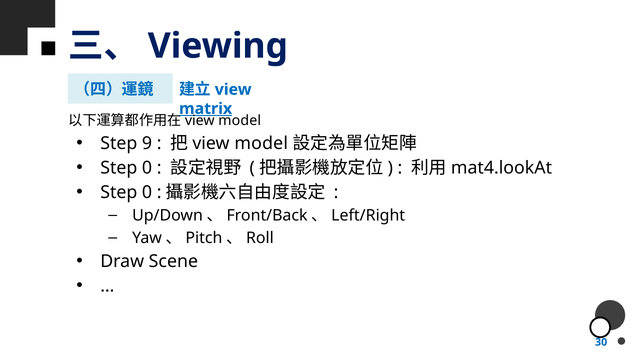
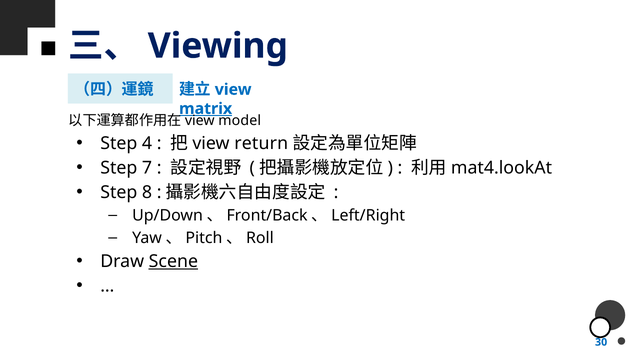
9: 9 -> 4
model at (261, 143): model -> return
0 at (147, 168): 0 -> 7
0 at (147, 192): 0 -> 8
Scene underline: none -> present
